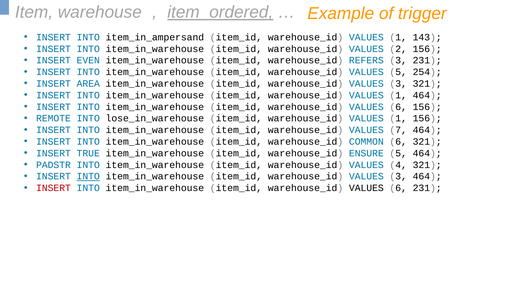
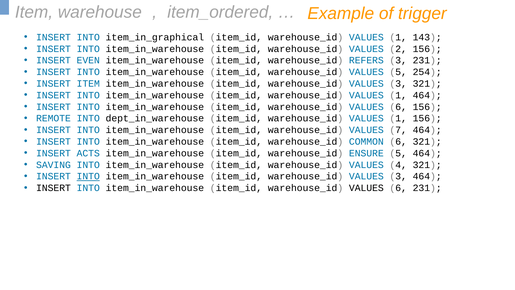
item_ordered underline: present -> none
item_in_ampersand: item_in_ampersand -> item_in_graphical
INSERT AREA: AREA -> ITEM
lose_in_warehouse: lose_in_warehouse -> dept_in_warehouse
TRUE: TRUE -> ACTS
PADSTR: PADSTR -> SAVING
INSERT at (53, 188) colour: red -> black
